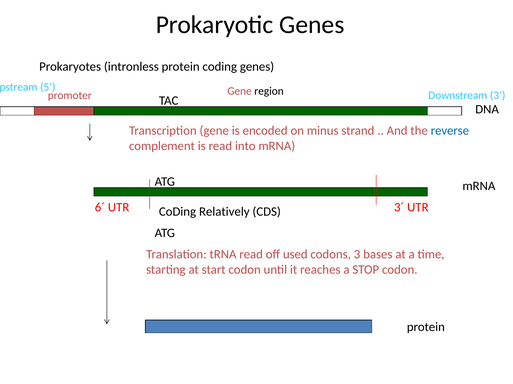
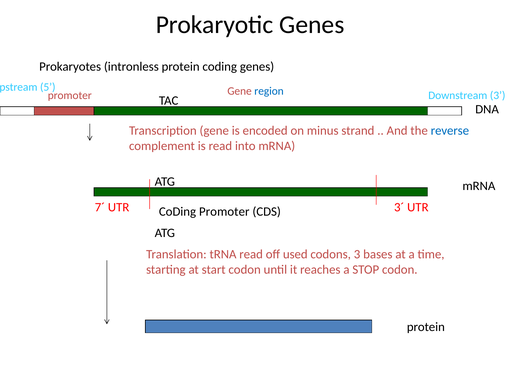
region colour: black -> blue
6´: 6´ -> 7´
CoDing Relatively: Relatively -> Promoter
